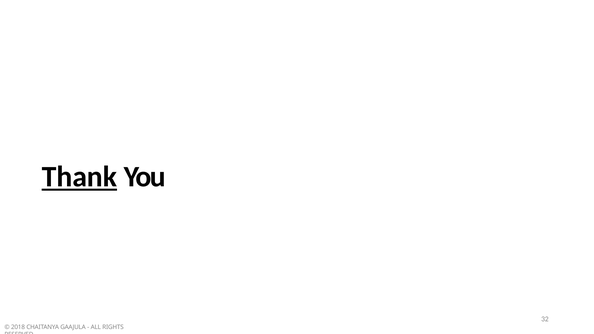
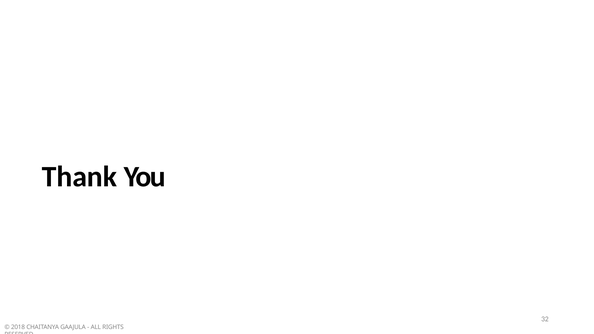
Thank underline: present -> none
